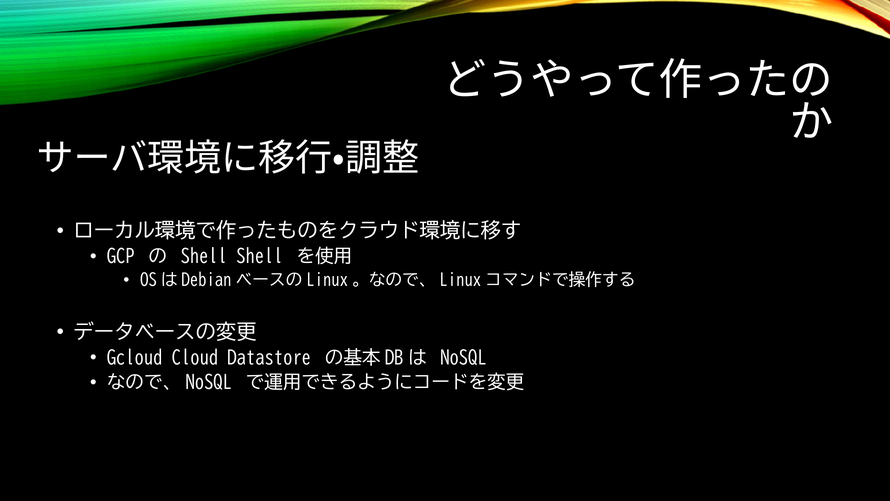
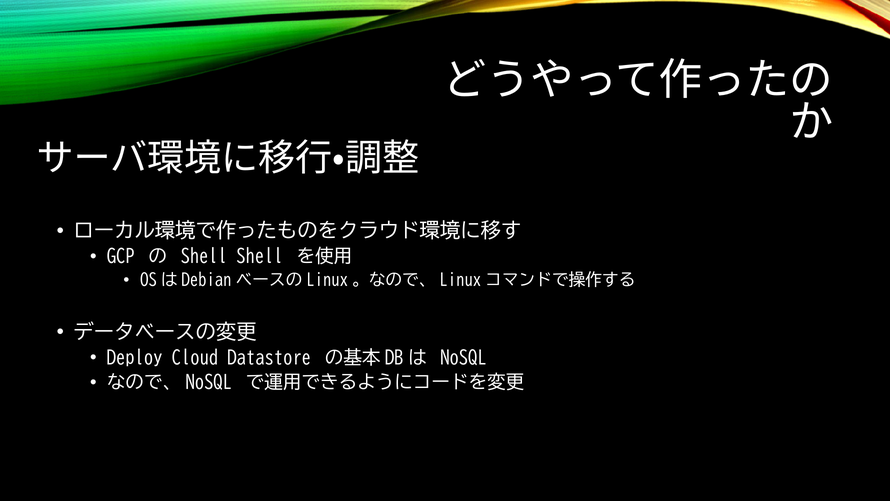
Gcloud: Gcloud -> Deploy
